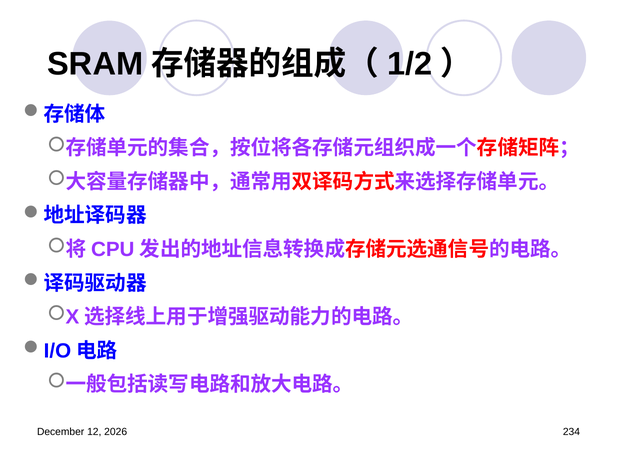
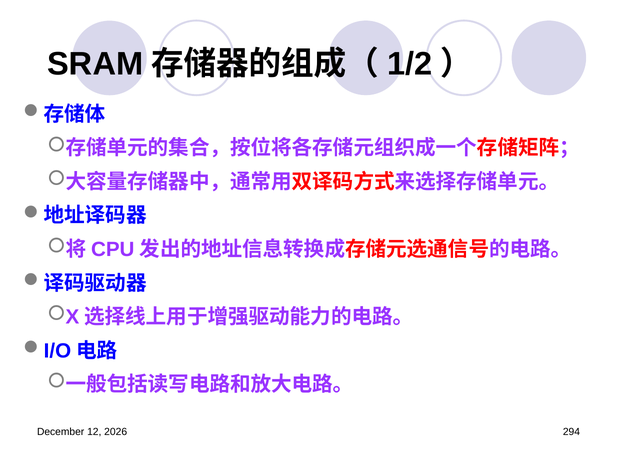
234: 234 -> 294
